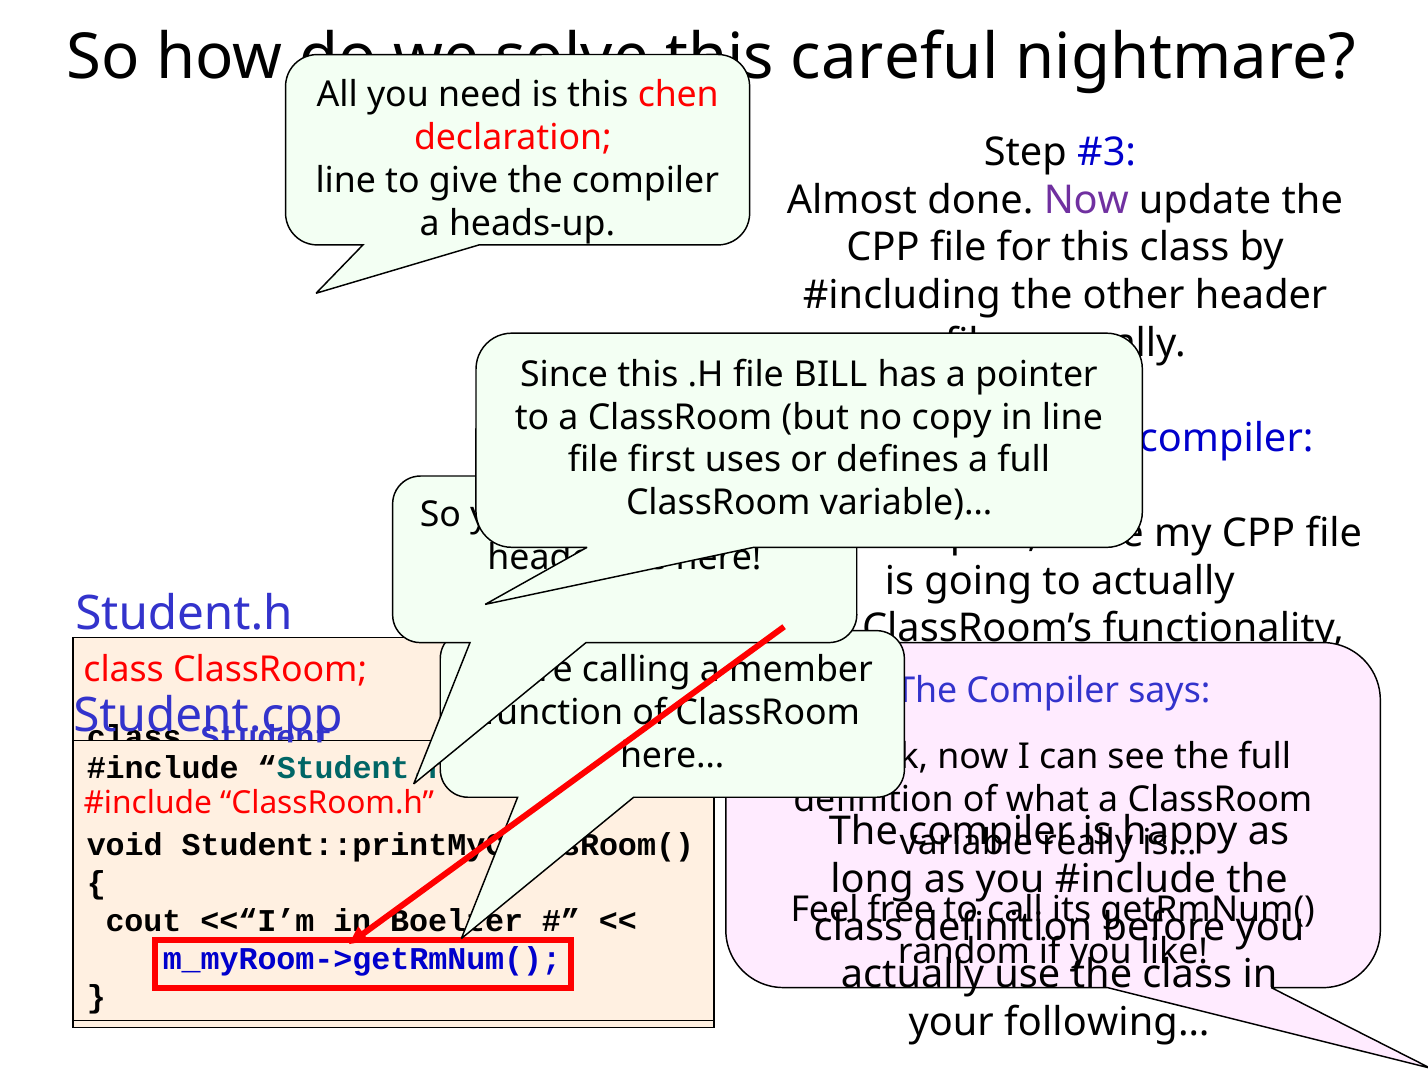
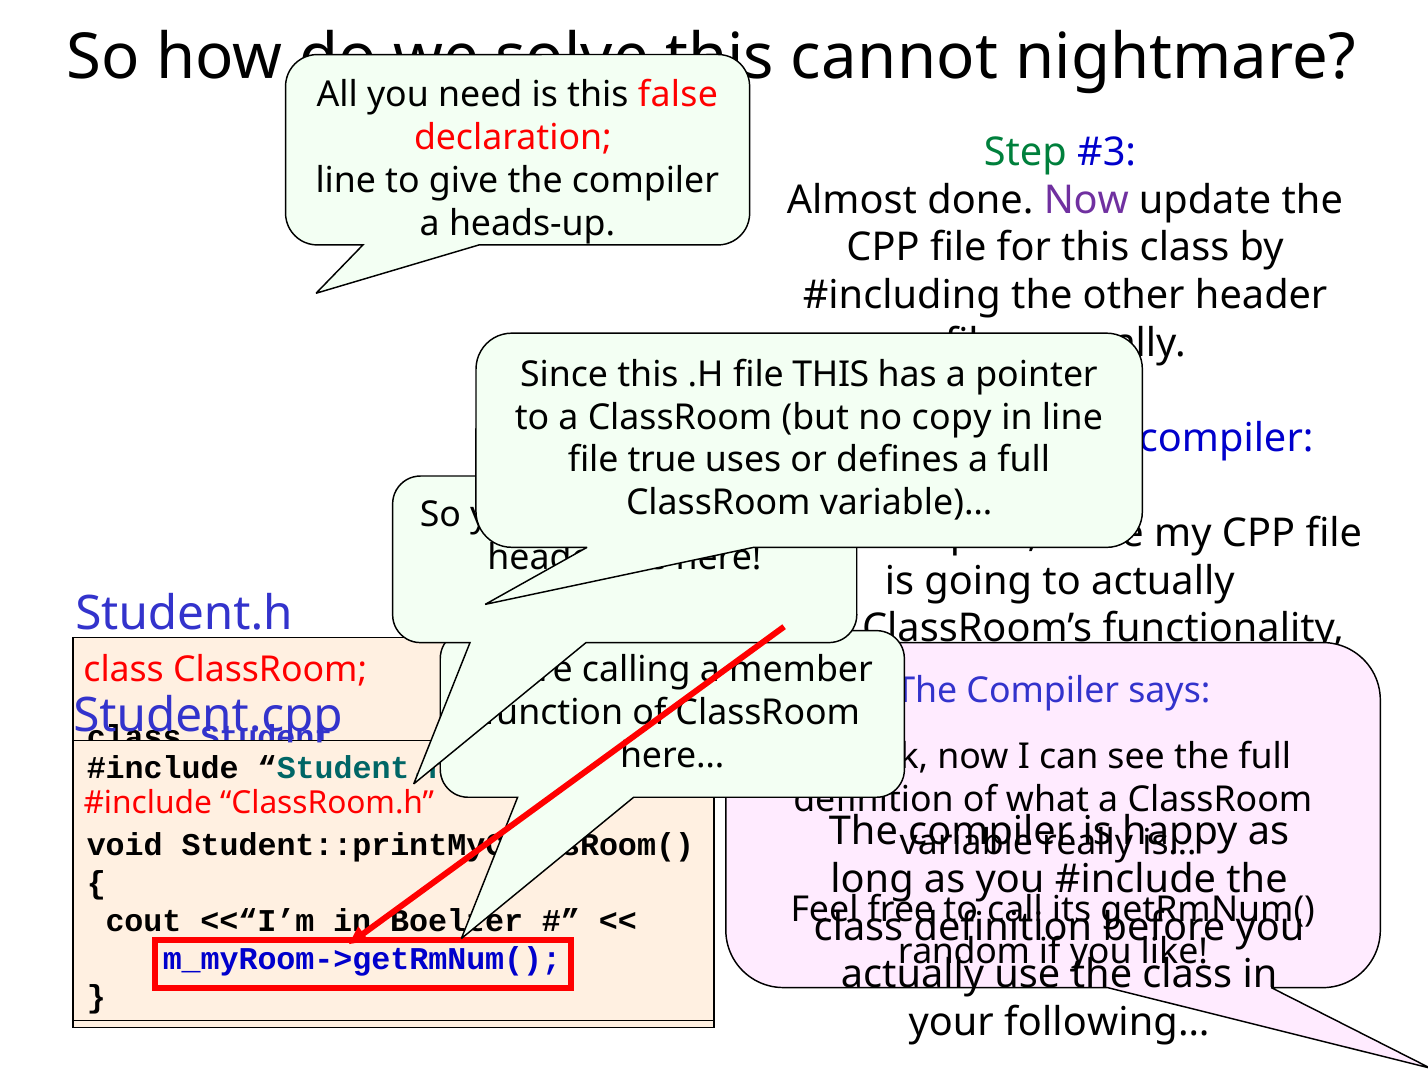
careful: careful -> cannot
chen: chen -> false
Step colour: black -> green
file BILL: BILL -> THIS
first: first -> true
